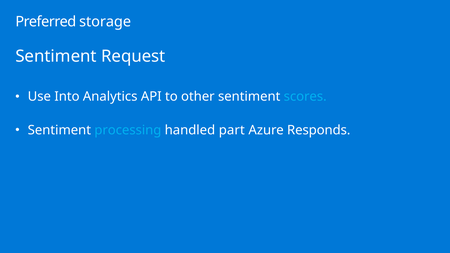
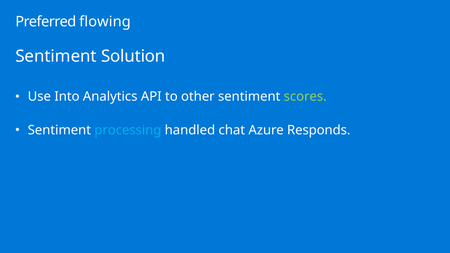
storage: storage -> flowing
Request: Request -> Solution
scores colour: light blue -> light green
part: part -> chat
